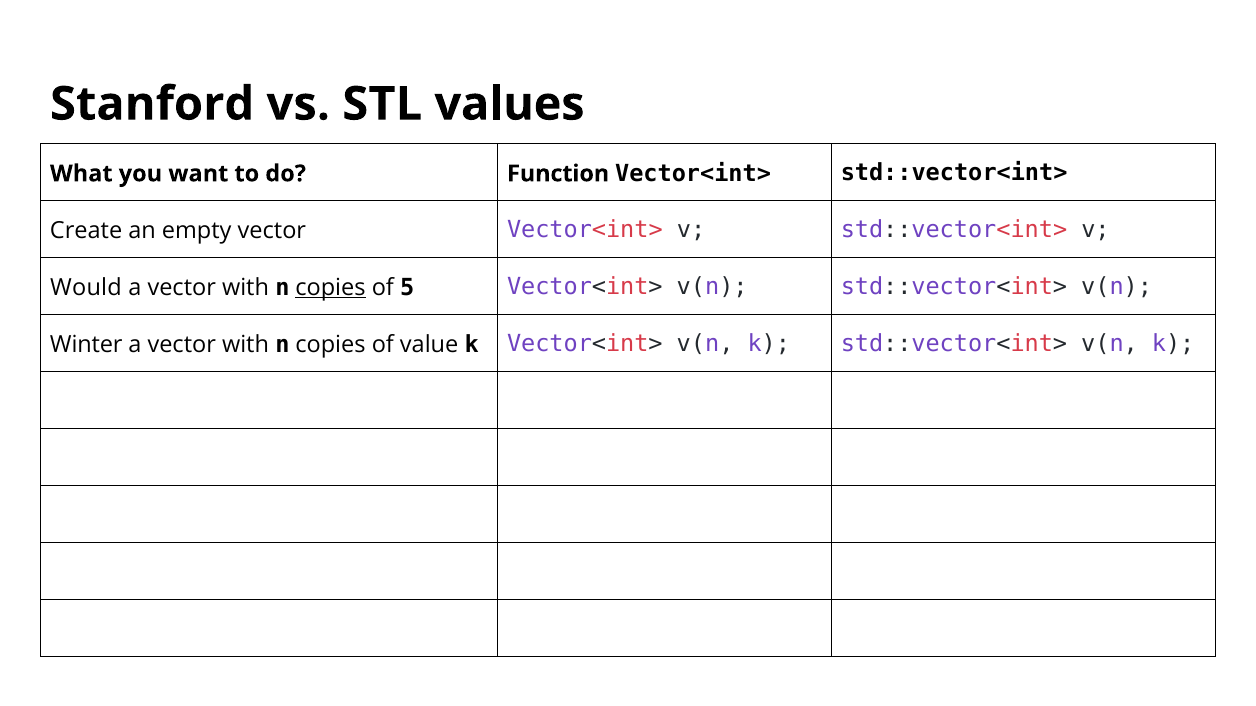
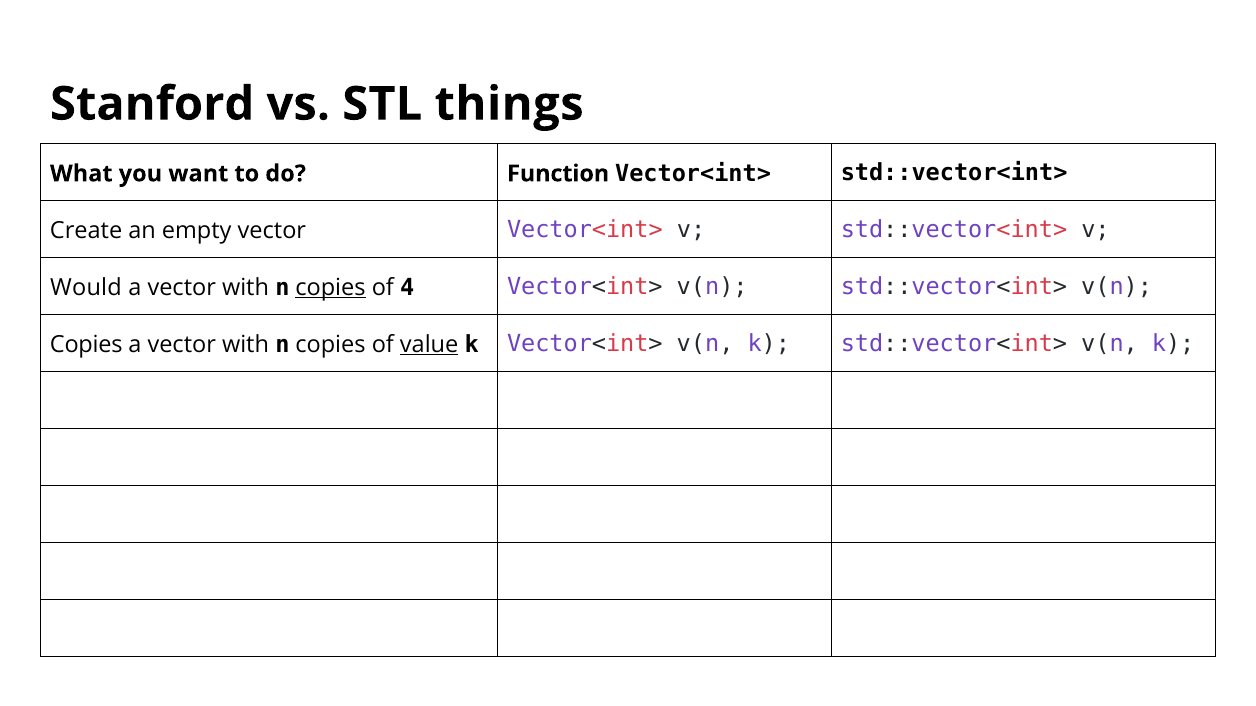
values: values -> things
5: 5 -> 4
Winter at (86, 345): Winter -> Copies
value underline: none -> present
